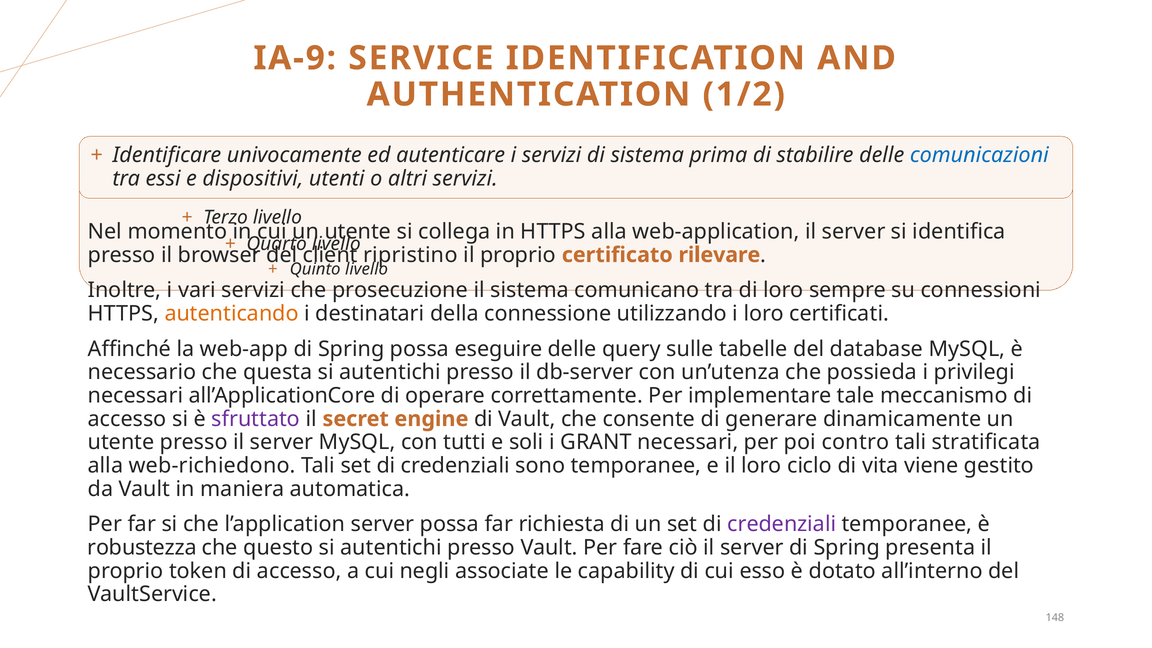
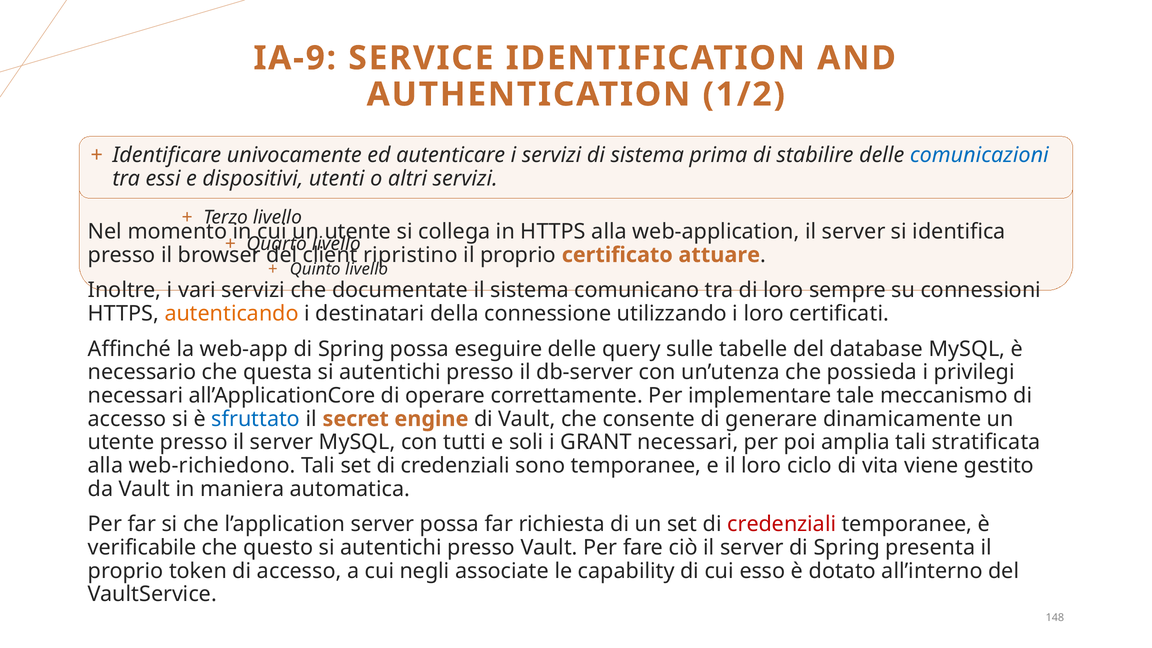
rilevare: rilevare -> attuare
prosecuzione: prosecuzione -> documentate
sfruttato colour: purple -> blue
contro: contro -> amplia
credenziali at (782, 524) colour: purple -> red
robustezza: robustezza -> verificabile
